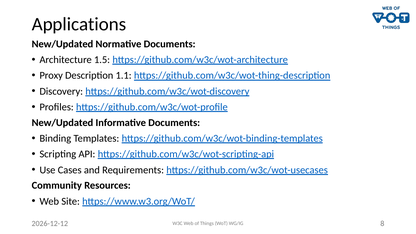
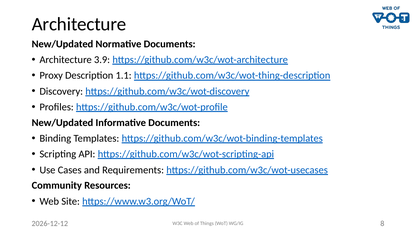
Applications at (79, 24): Applications -> Architecture
1.5: 1.5 -> 3.9
